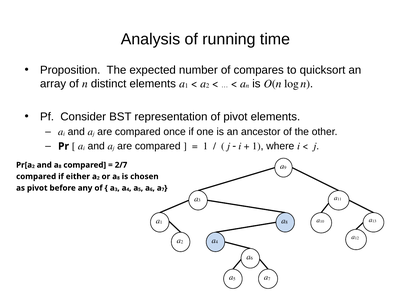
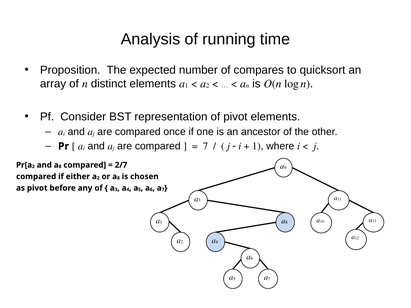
1 at (205, 146): 1 -> 7
